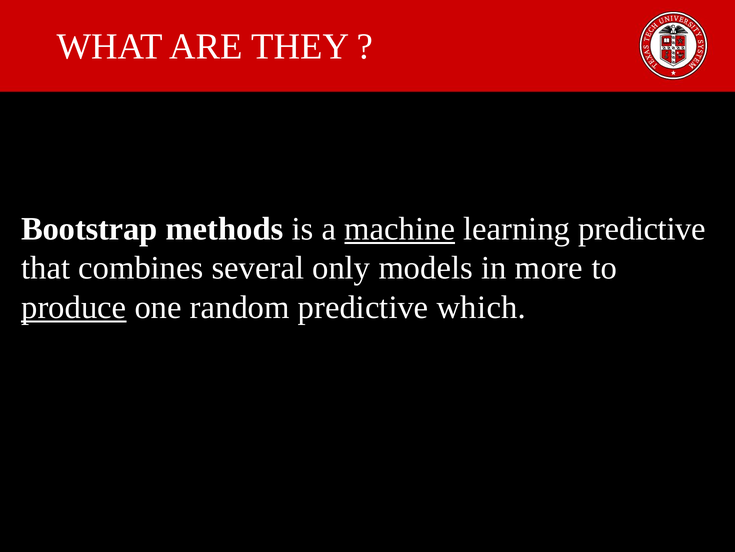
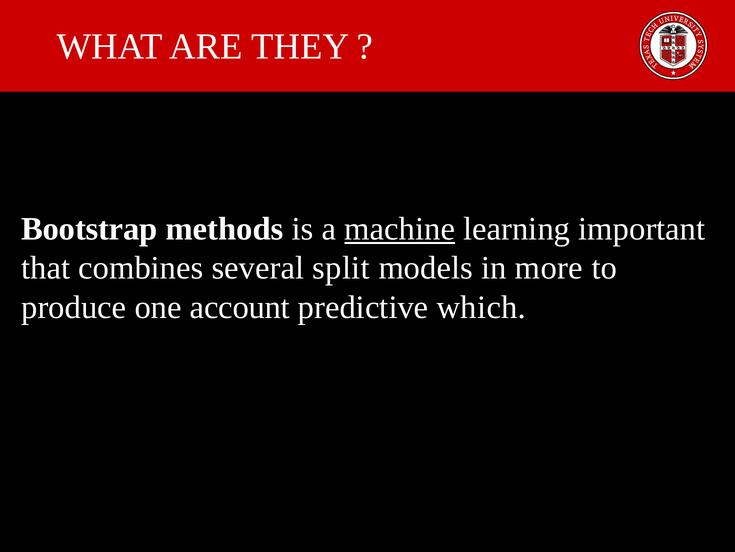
learning predictive: predictive -> important
only: only -> split
produce underline: present -> none
random: random -> account
